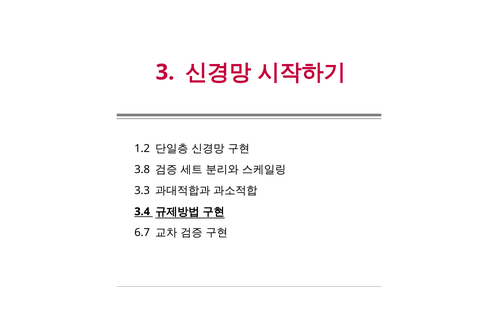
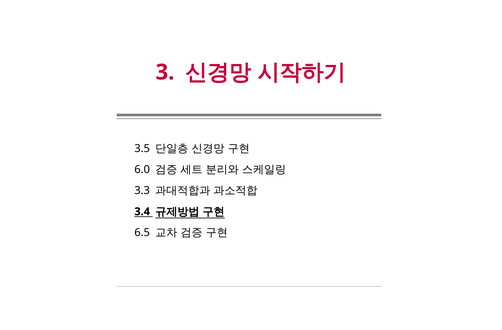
1.2: 1.2 -> 3.5
3.8: 3.8 -> 6.0
6.7: 6.7 -> 6.5
